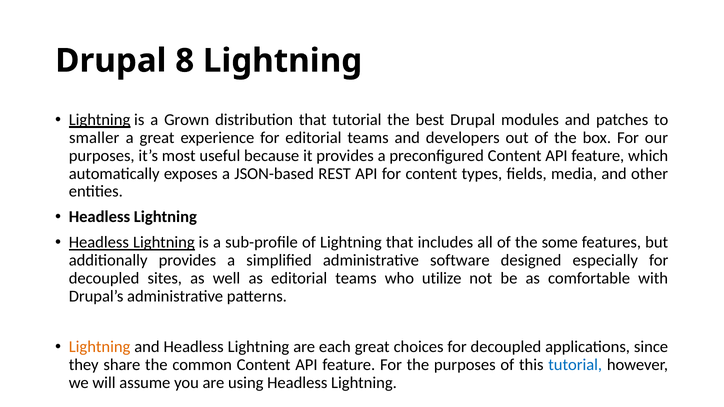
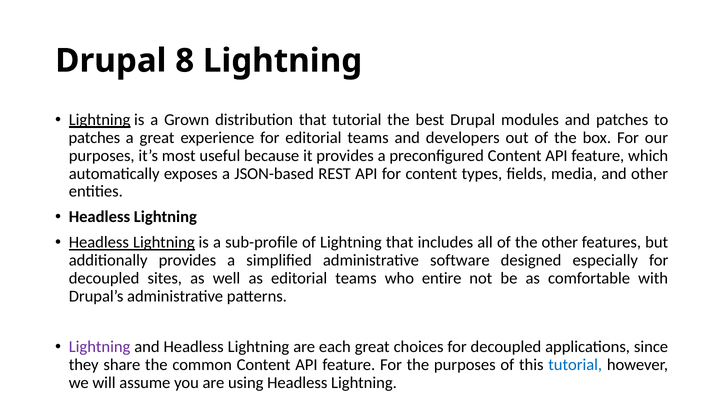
smaller at (94, 138): smaller -> patches
the some: some -> other
utilize: utilize -> entire
Lightning at (100, 347) colour: orange -> purple
